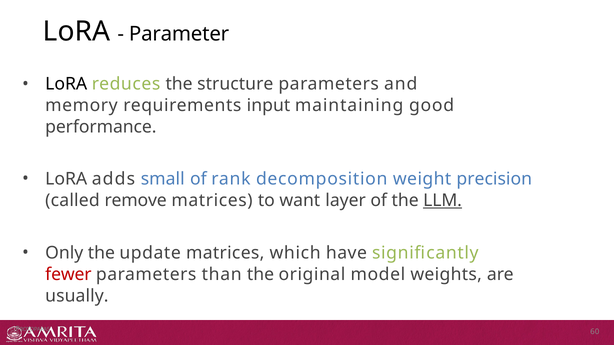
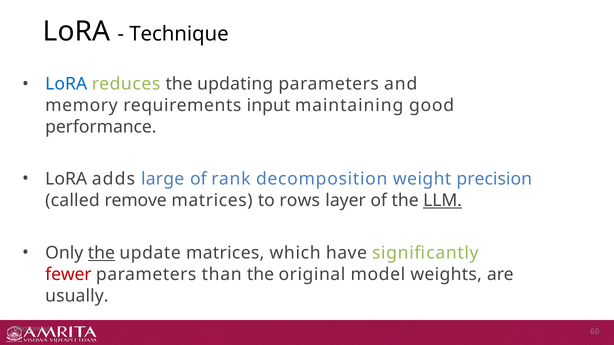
Parameter: Parameter -> Technique
LoRA at (66, 84) colour: black -> blue
structure: structure -> updating
small: small -> large
want: want -> rows
the at (101, 253) underline: none -> present
